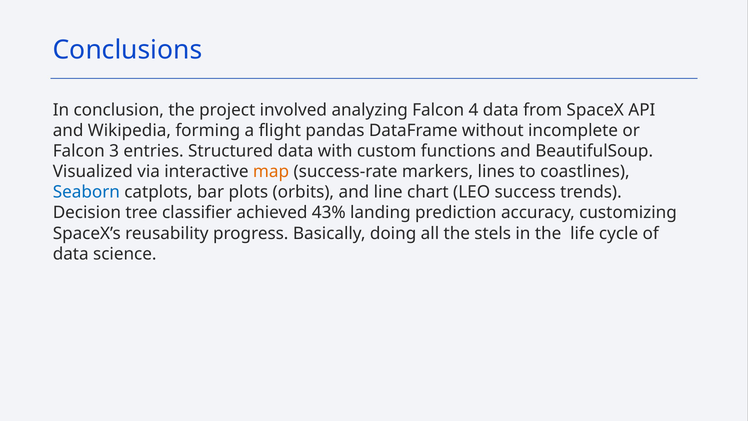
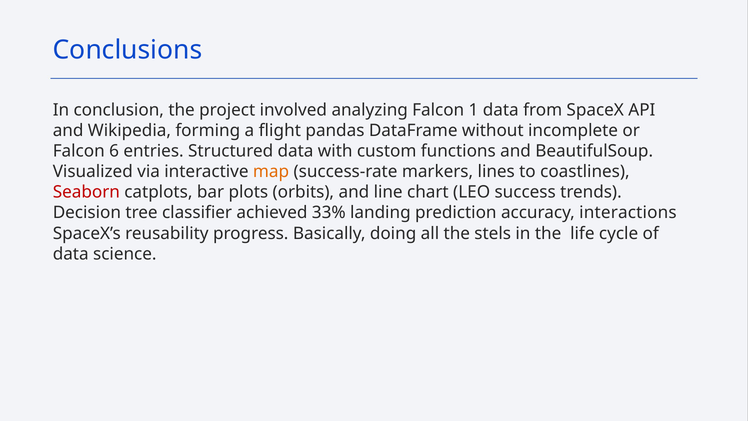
4: 4 -> 1
3: 3 -> 6
Seaborn colour: blue -> red
43%: 43% -> 33%
customizing: customizing -> interactions
